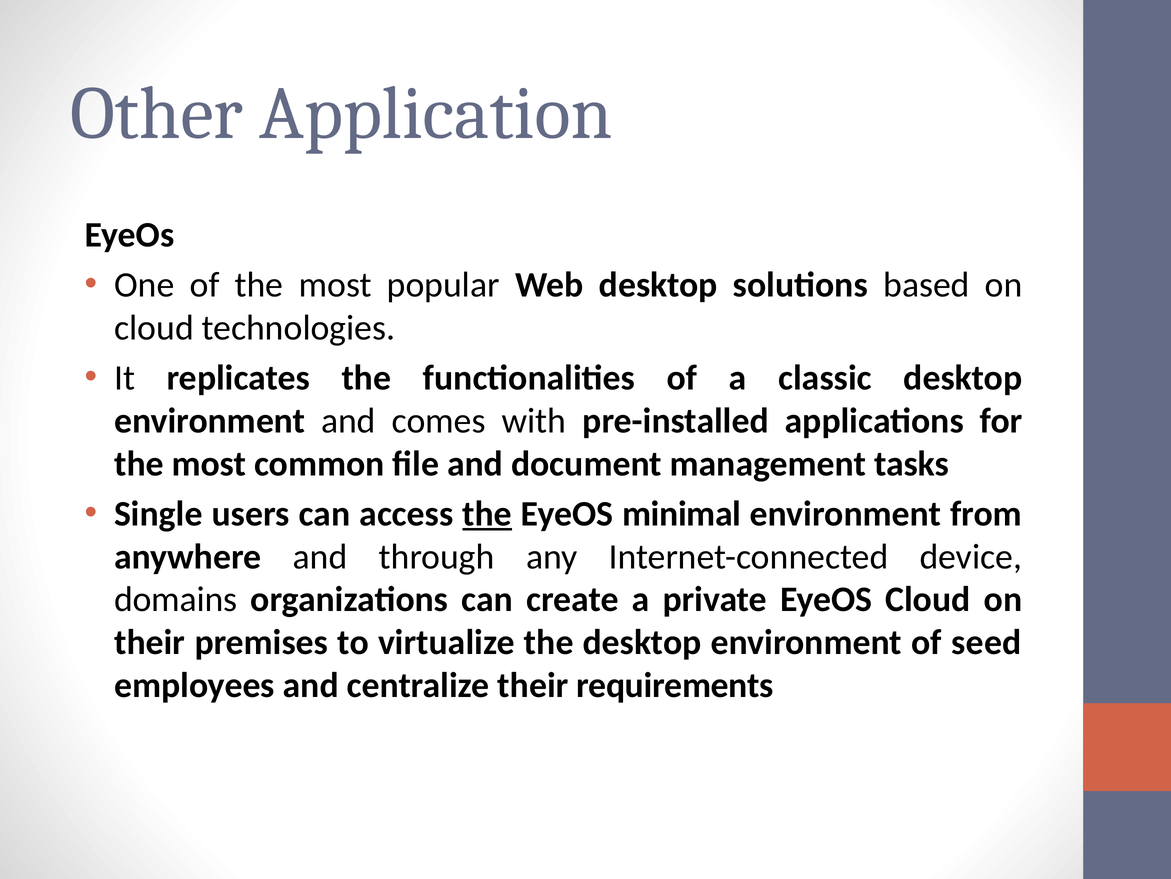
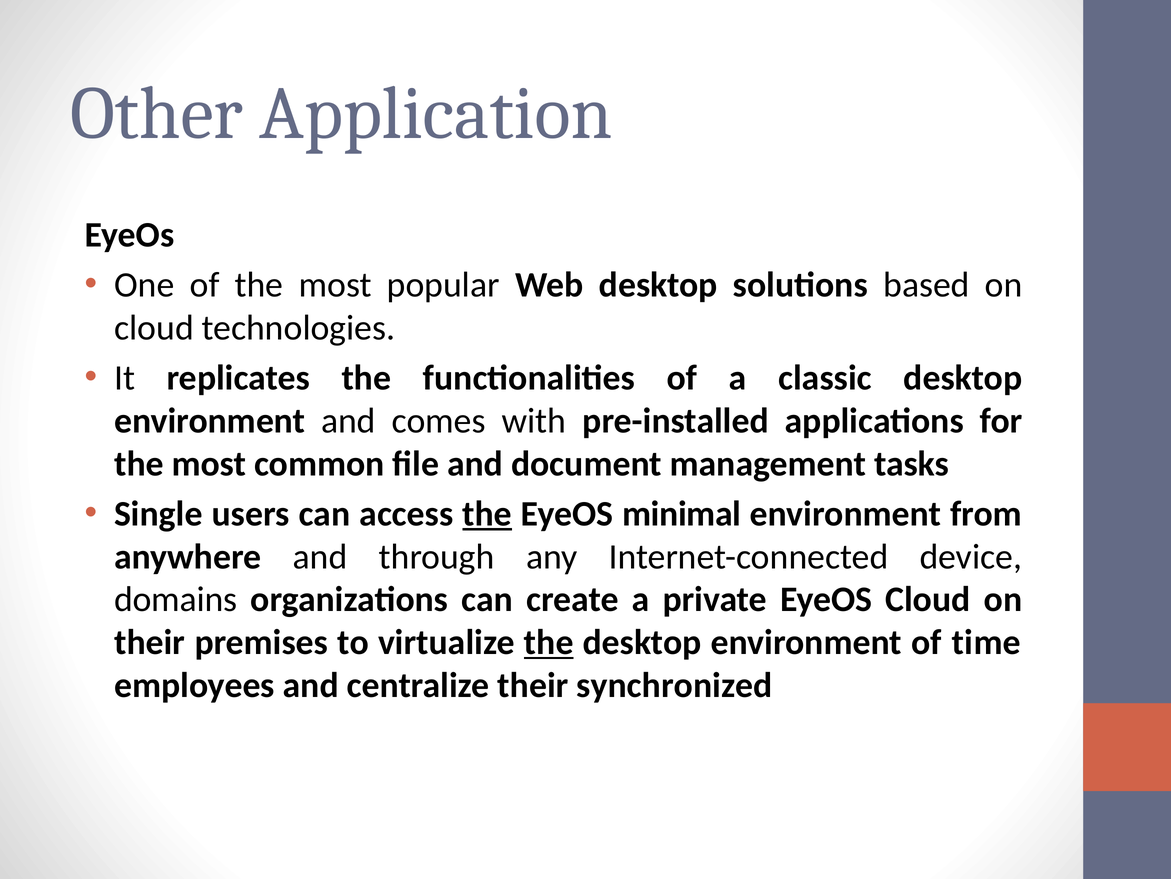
the at (549, 642) underline: none -> present
seed: seed -> time
requirements: requirements -> synchronized
